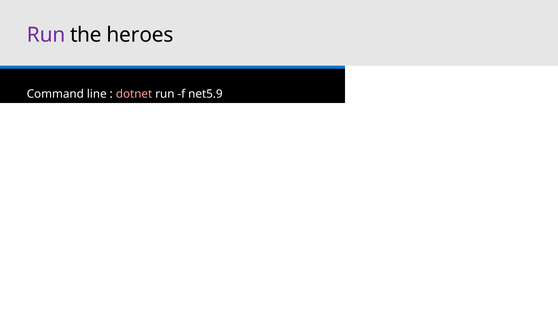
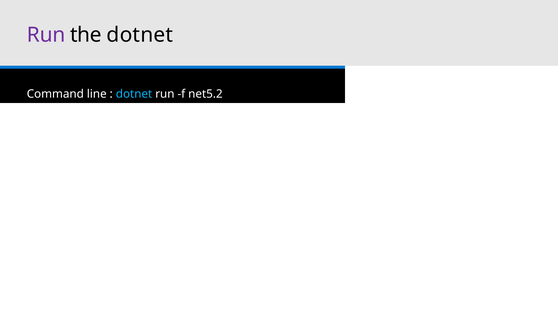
the heroes: heroes -> dotnet
dotnet at (134, 94) colour: pink -> light blue
net5.9: net5.9 -> net5.2
